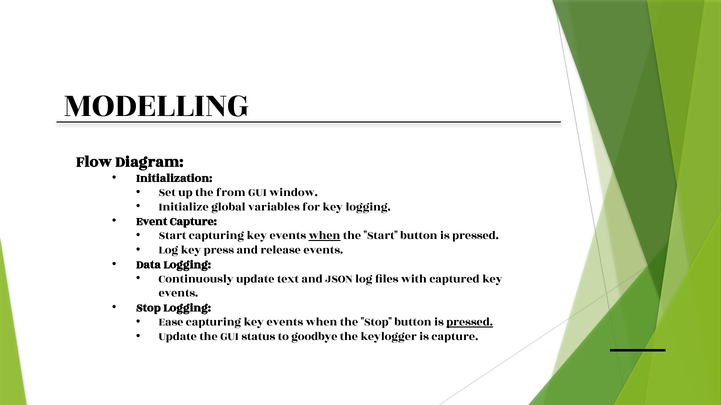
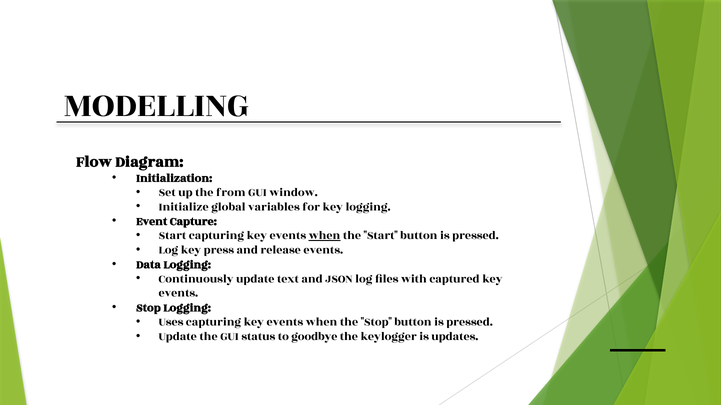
Ease: Ease -> Uses
pressed at (470, 322) underline: present -> none
is capture: capture -> updates
